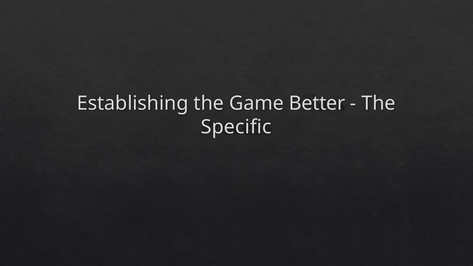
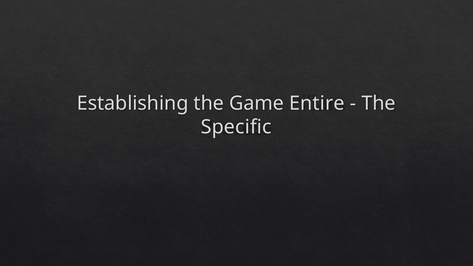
Better: Better -> Entire
